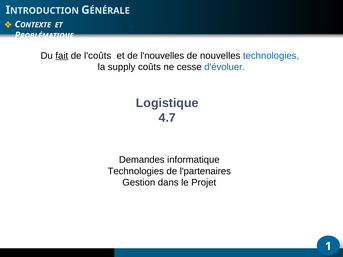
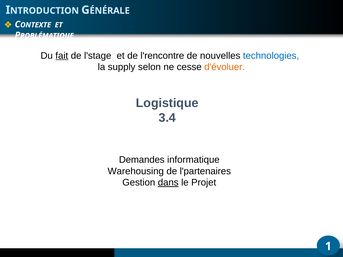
l'coûts: l'coûts -> l'stage
l'nouvelles: l'nouvelles -> l'rencontre
coûts: coûts -> selon
d'évoluer colour: blue -> orange
4.7: 4.7 -> 3.4
Technologies at (136, 171): Technologies -> Warehousing
dans underline: none -> present
